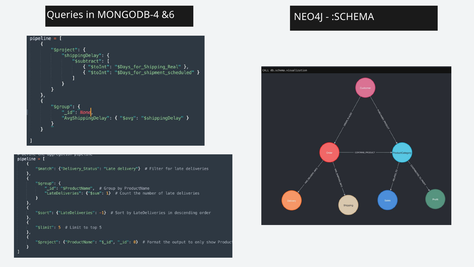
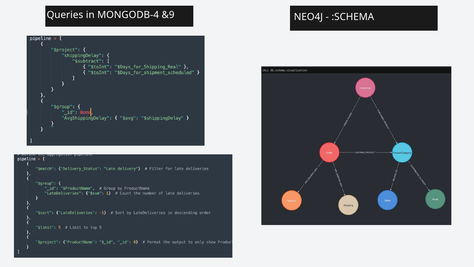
&6: &6 -> &9
